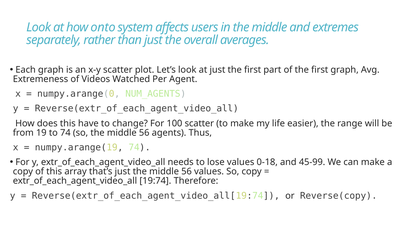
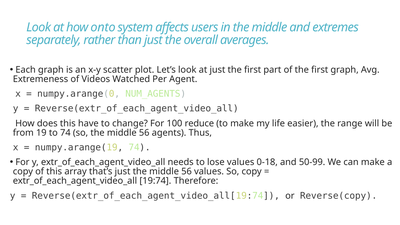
100 scatter: scatter -> reduce
45-99: 45-99 -> 50-99
